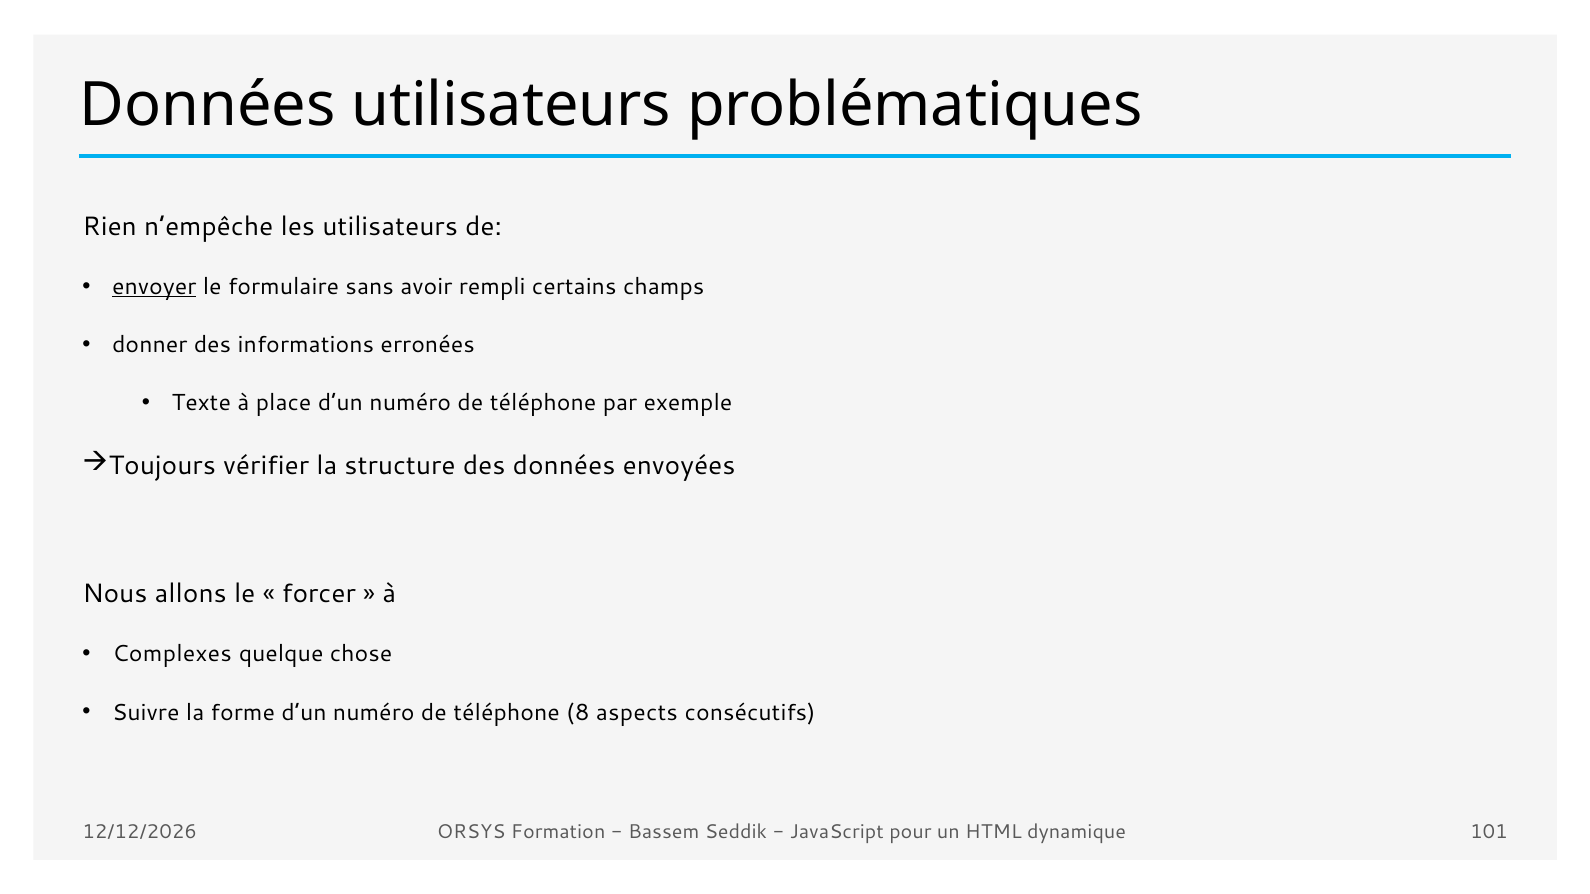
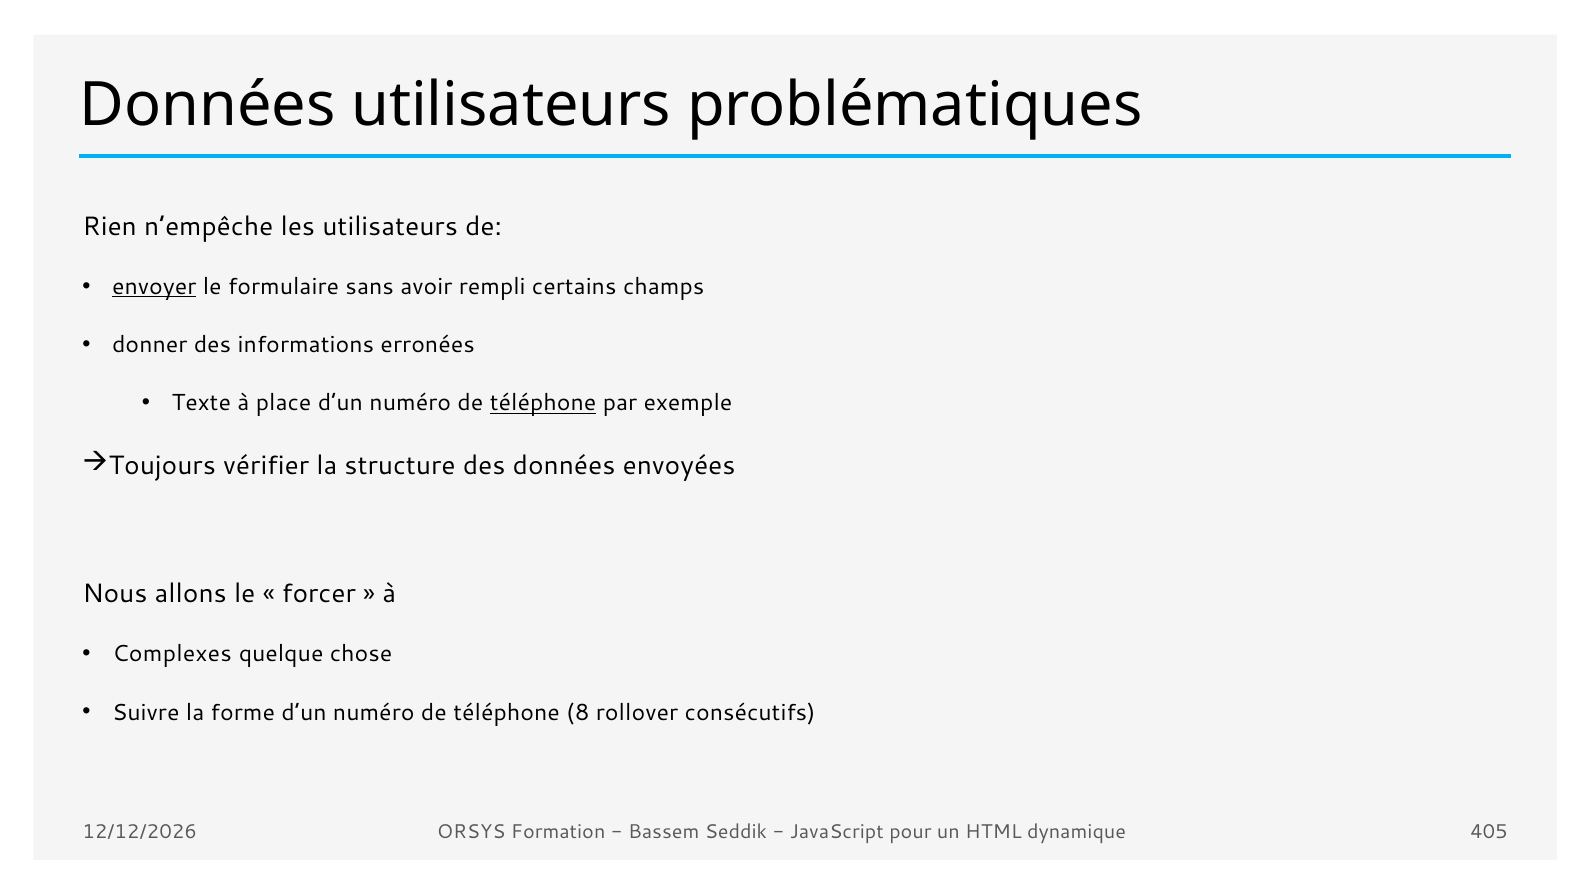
téléphone at (543, 403) underline: none -> present
aspects: aspects -> rollover
101: 101 -> 405
